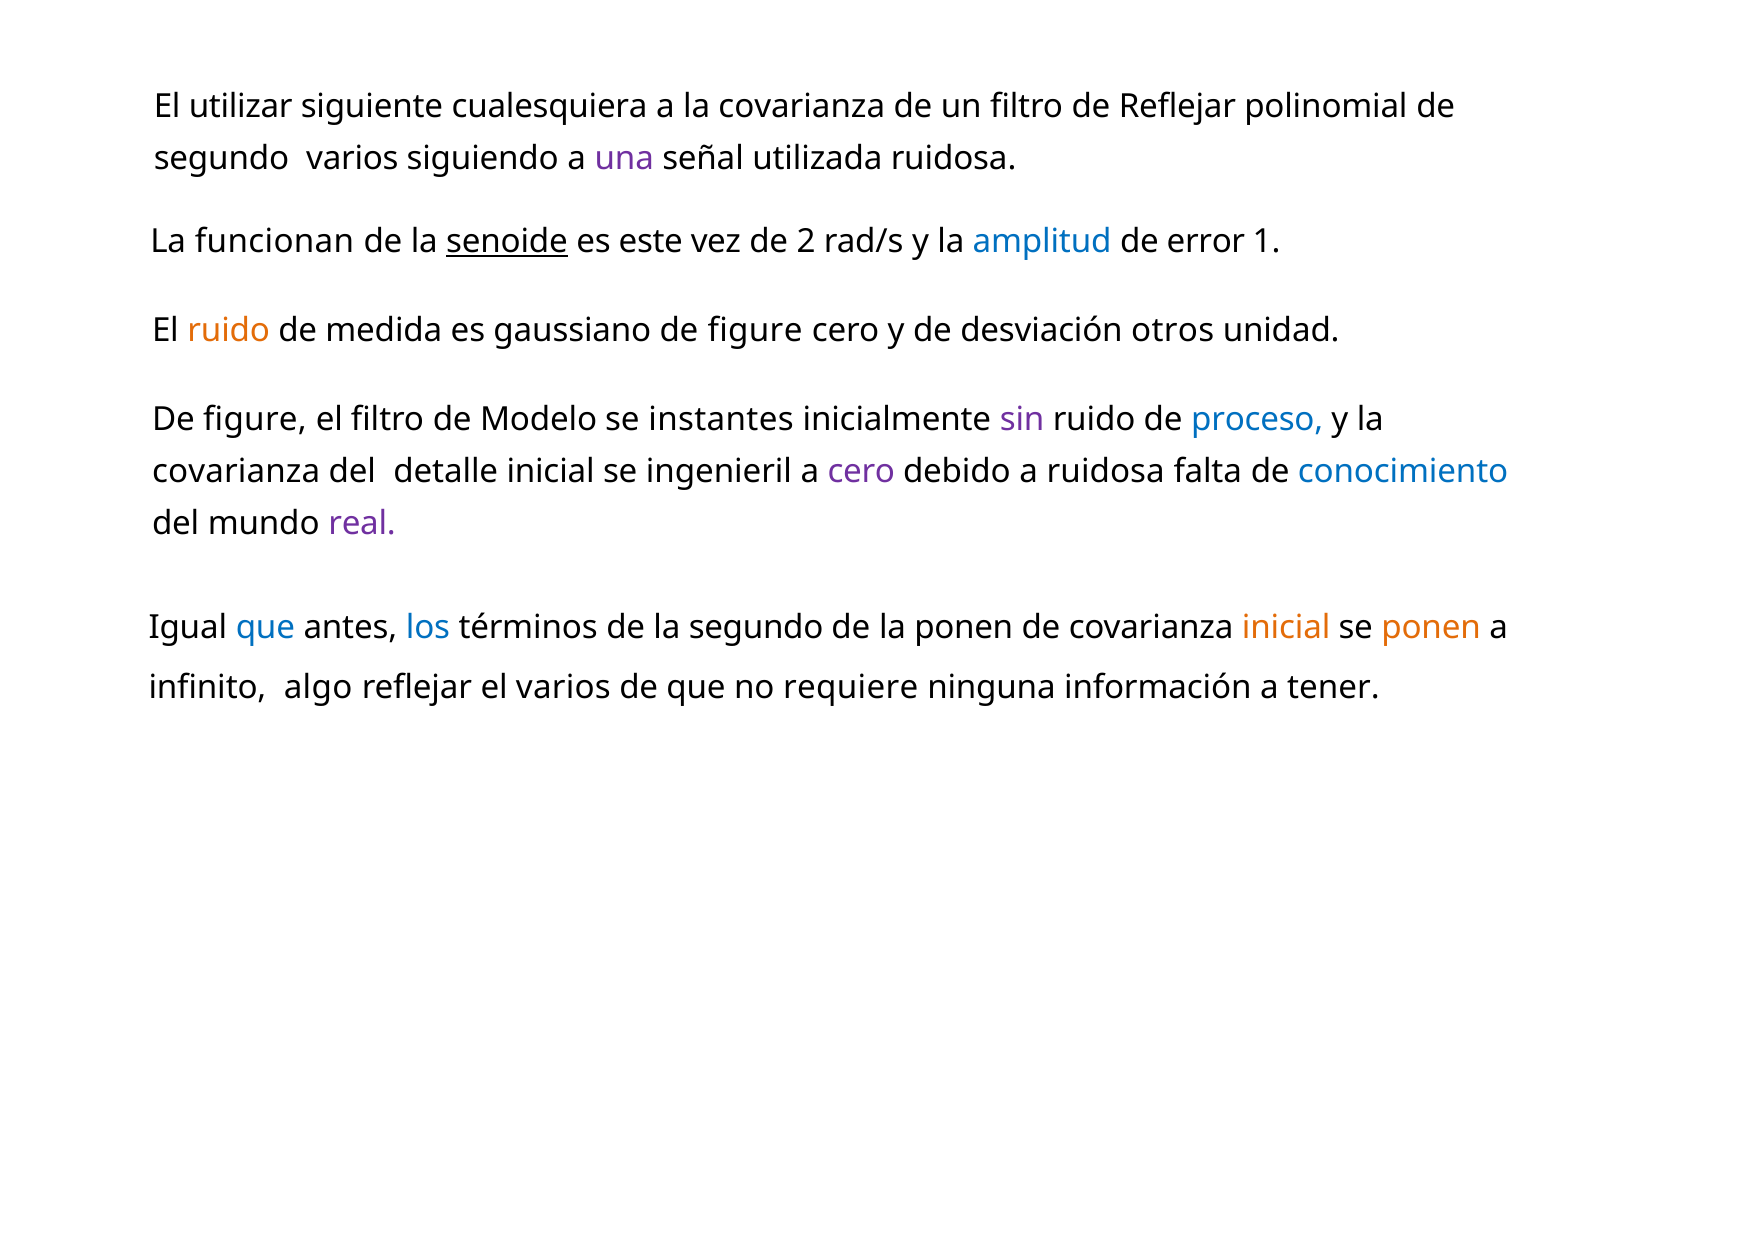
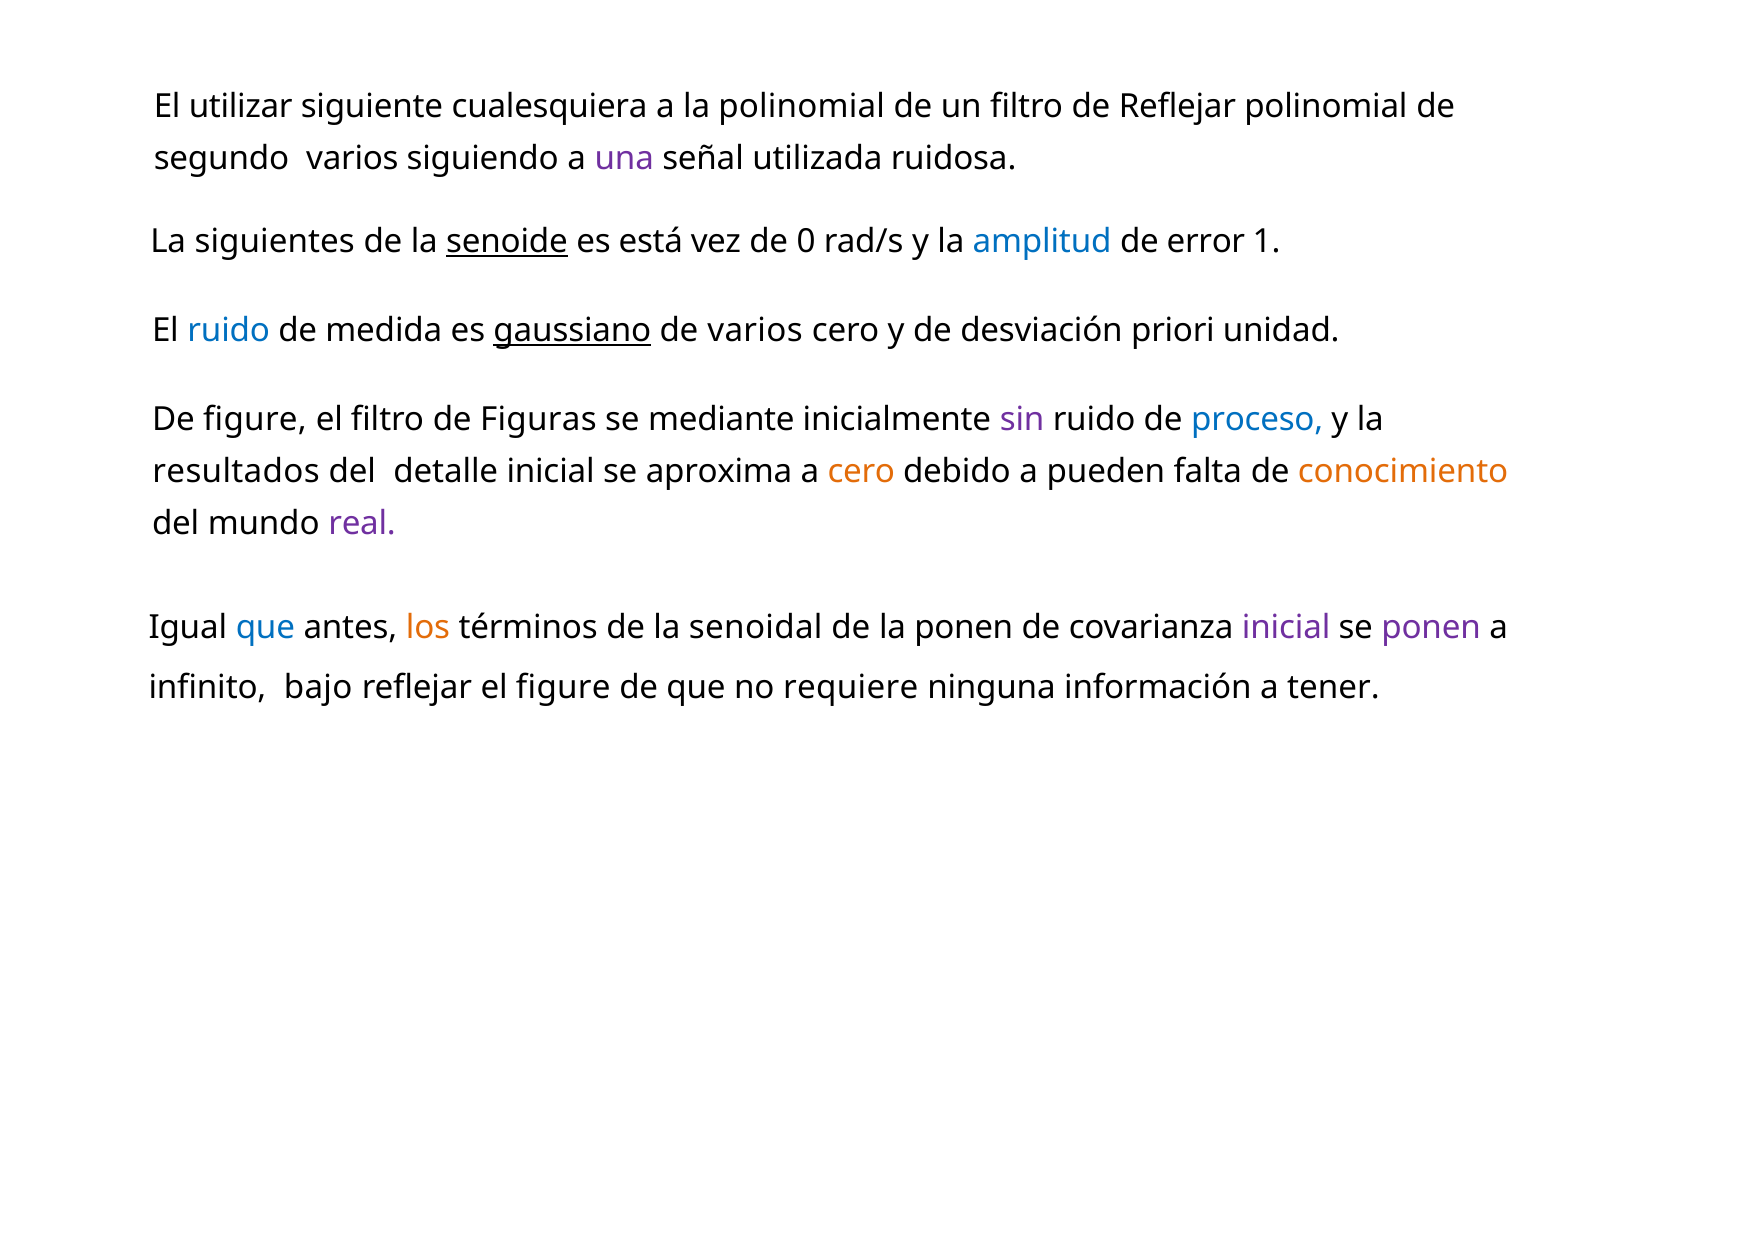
a la covarianza: covarianza -> polinomial
funcionan: funcionan -> siguientes
este: este -> está
2: 2 -> 0
ruido at (229, 331) colour: orange -> blue
gaussiano underline: none -> present
figure at (755, 331): figure -> varios
otros: otros -> priori
Modelo: Modelo -> Figuras
instantes: instantes -> mediante
covarianza at (236, 471): covarianza -> resultados
ingenieril: ingenieril -> aproxima
cero at (861, 471) colour: purple -> orange
a ruidosa: ruidosa -> pueden
conocimiento colour: blue -> orange
los colour: blue -> orange
la segundo: segundo -> senoidal
inicial at (1286, 628) colour: orange -> purple
ponen at (1431, 628) colour: orange -> purple
algo: algo -> bajo
el varios: varios -> figure
